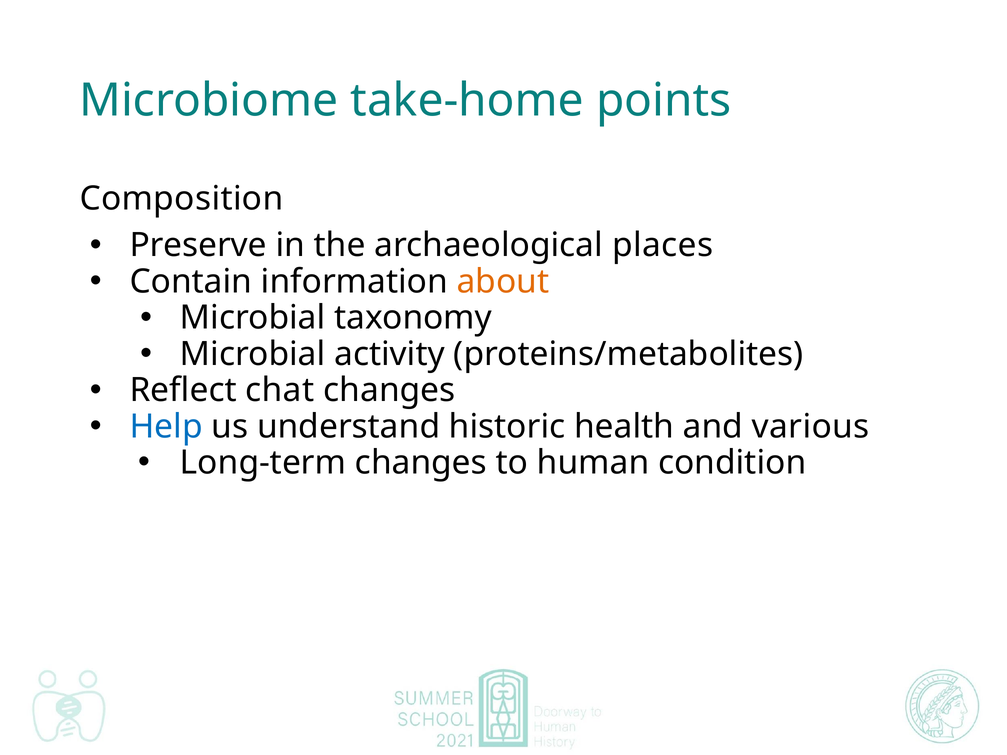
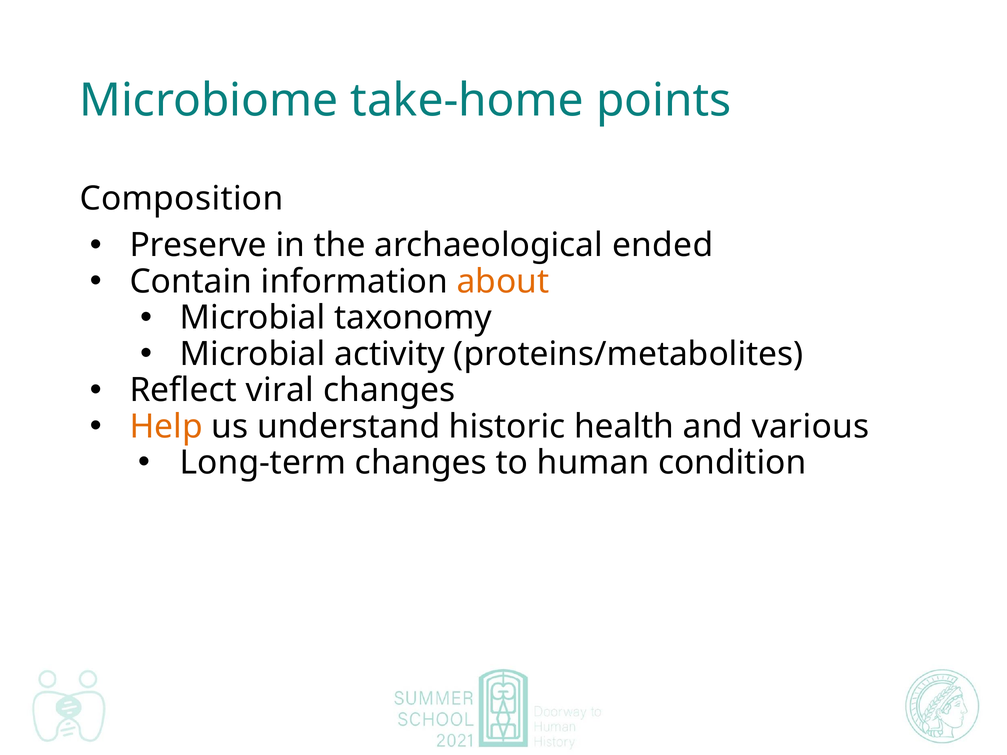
places: places -> ended
chat: chat -> viral
Help colour: blue -> orange
